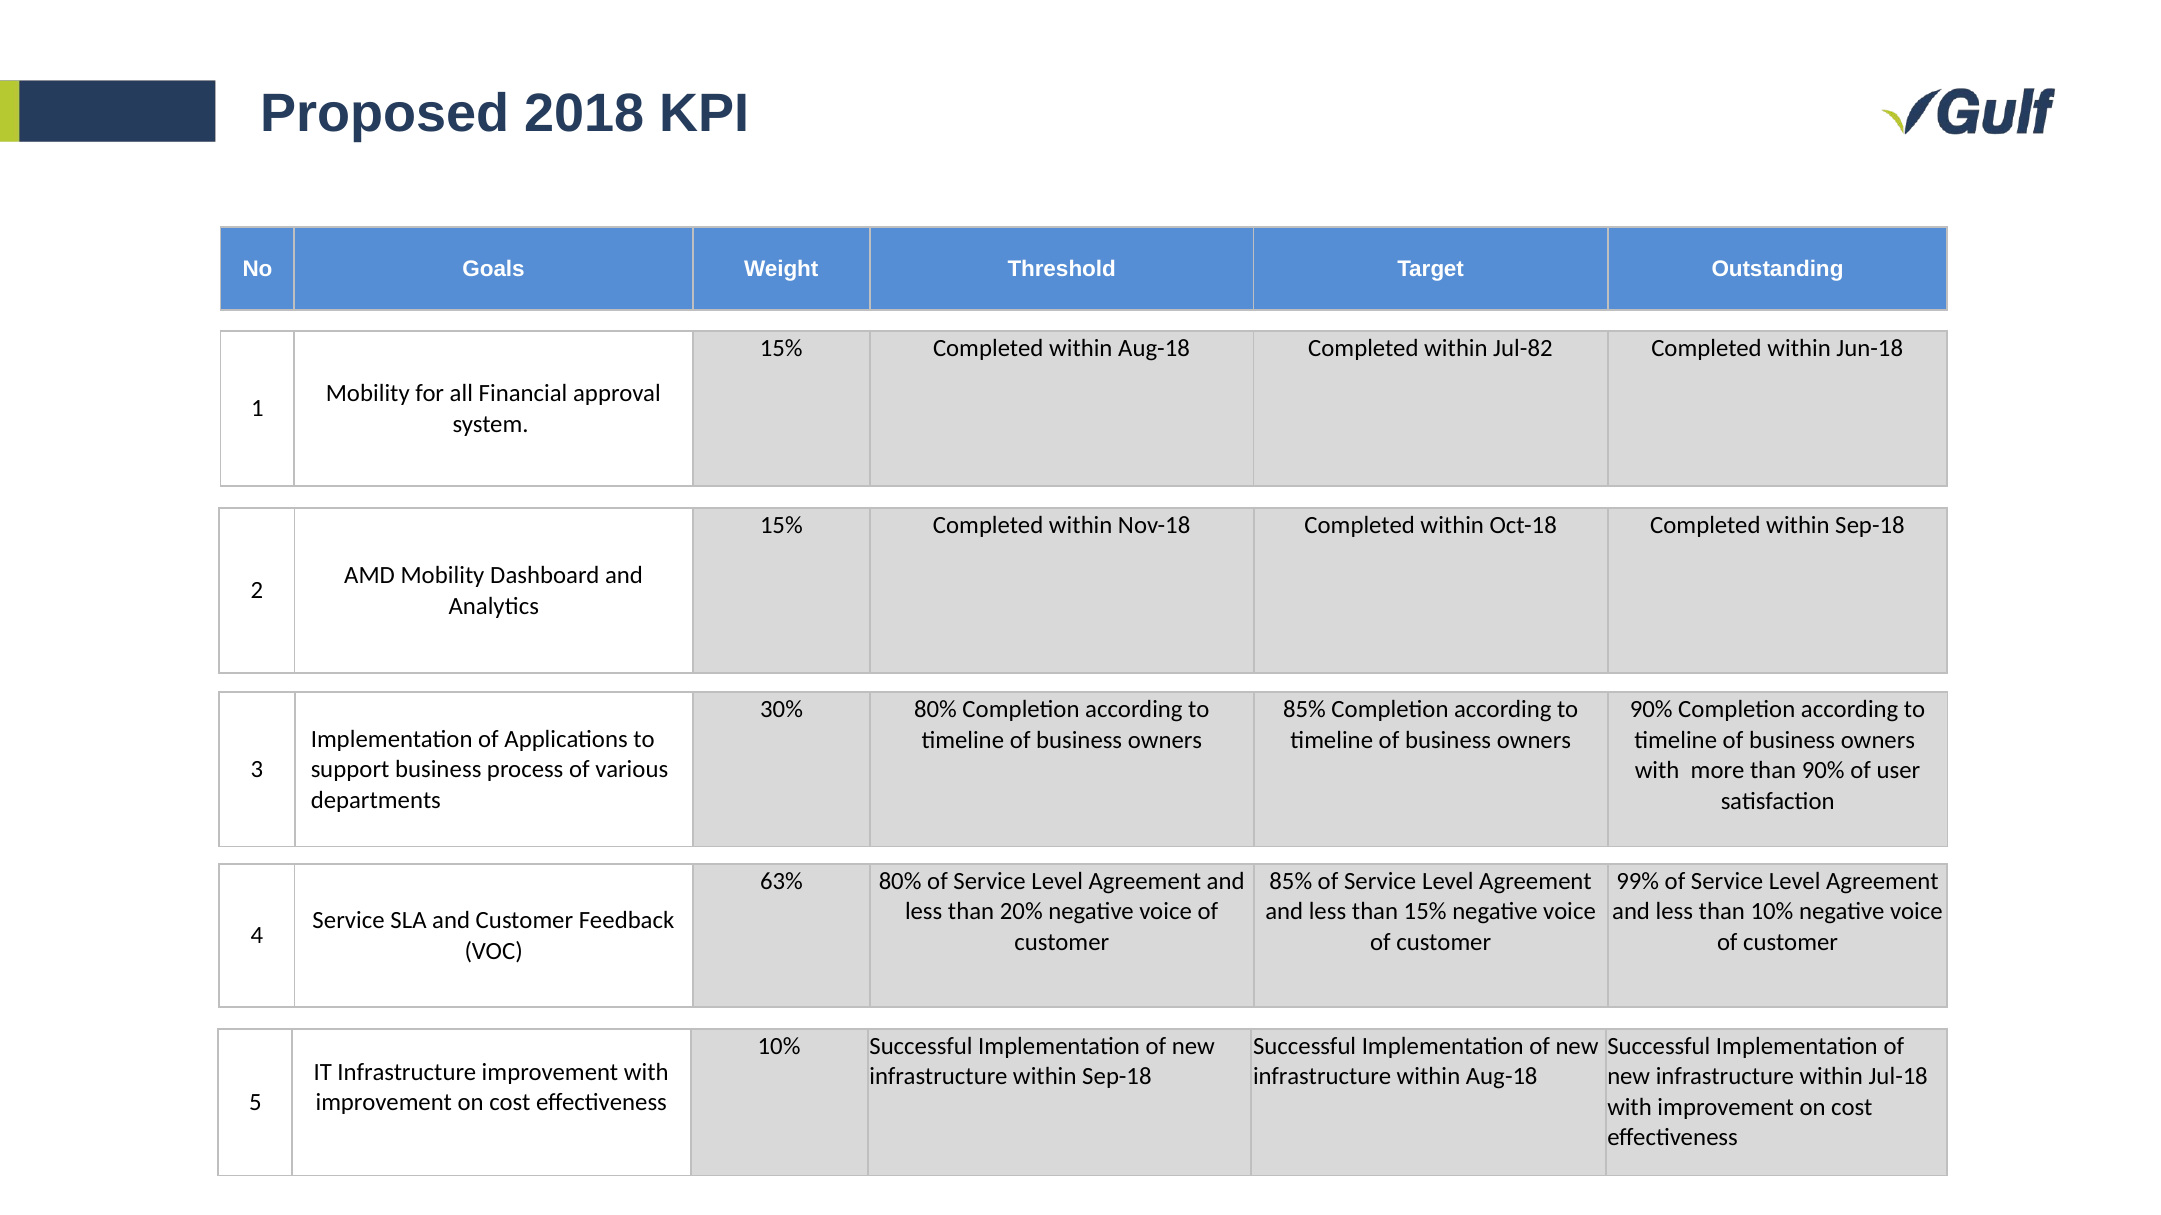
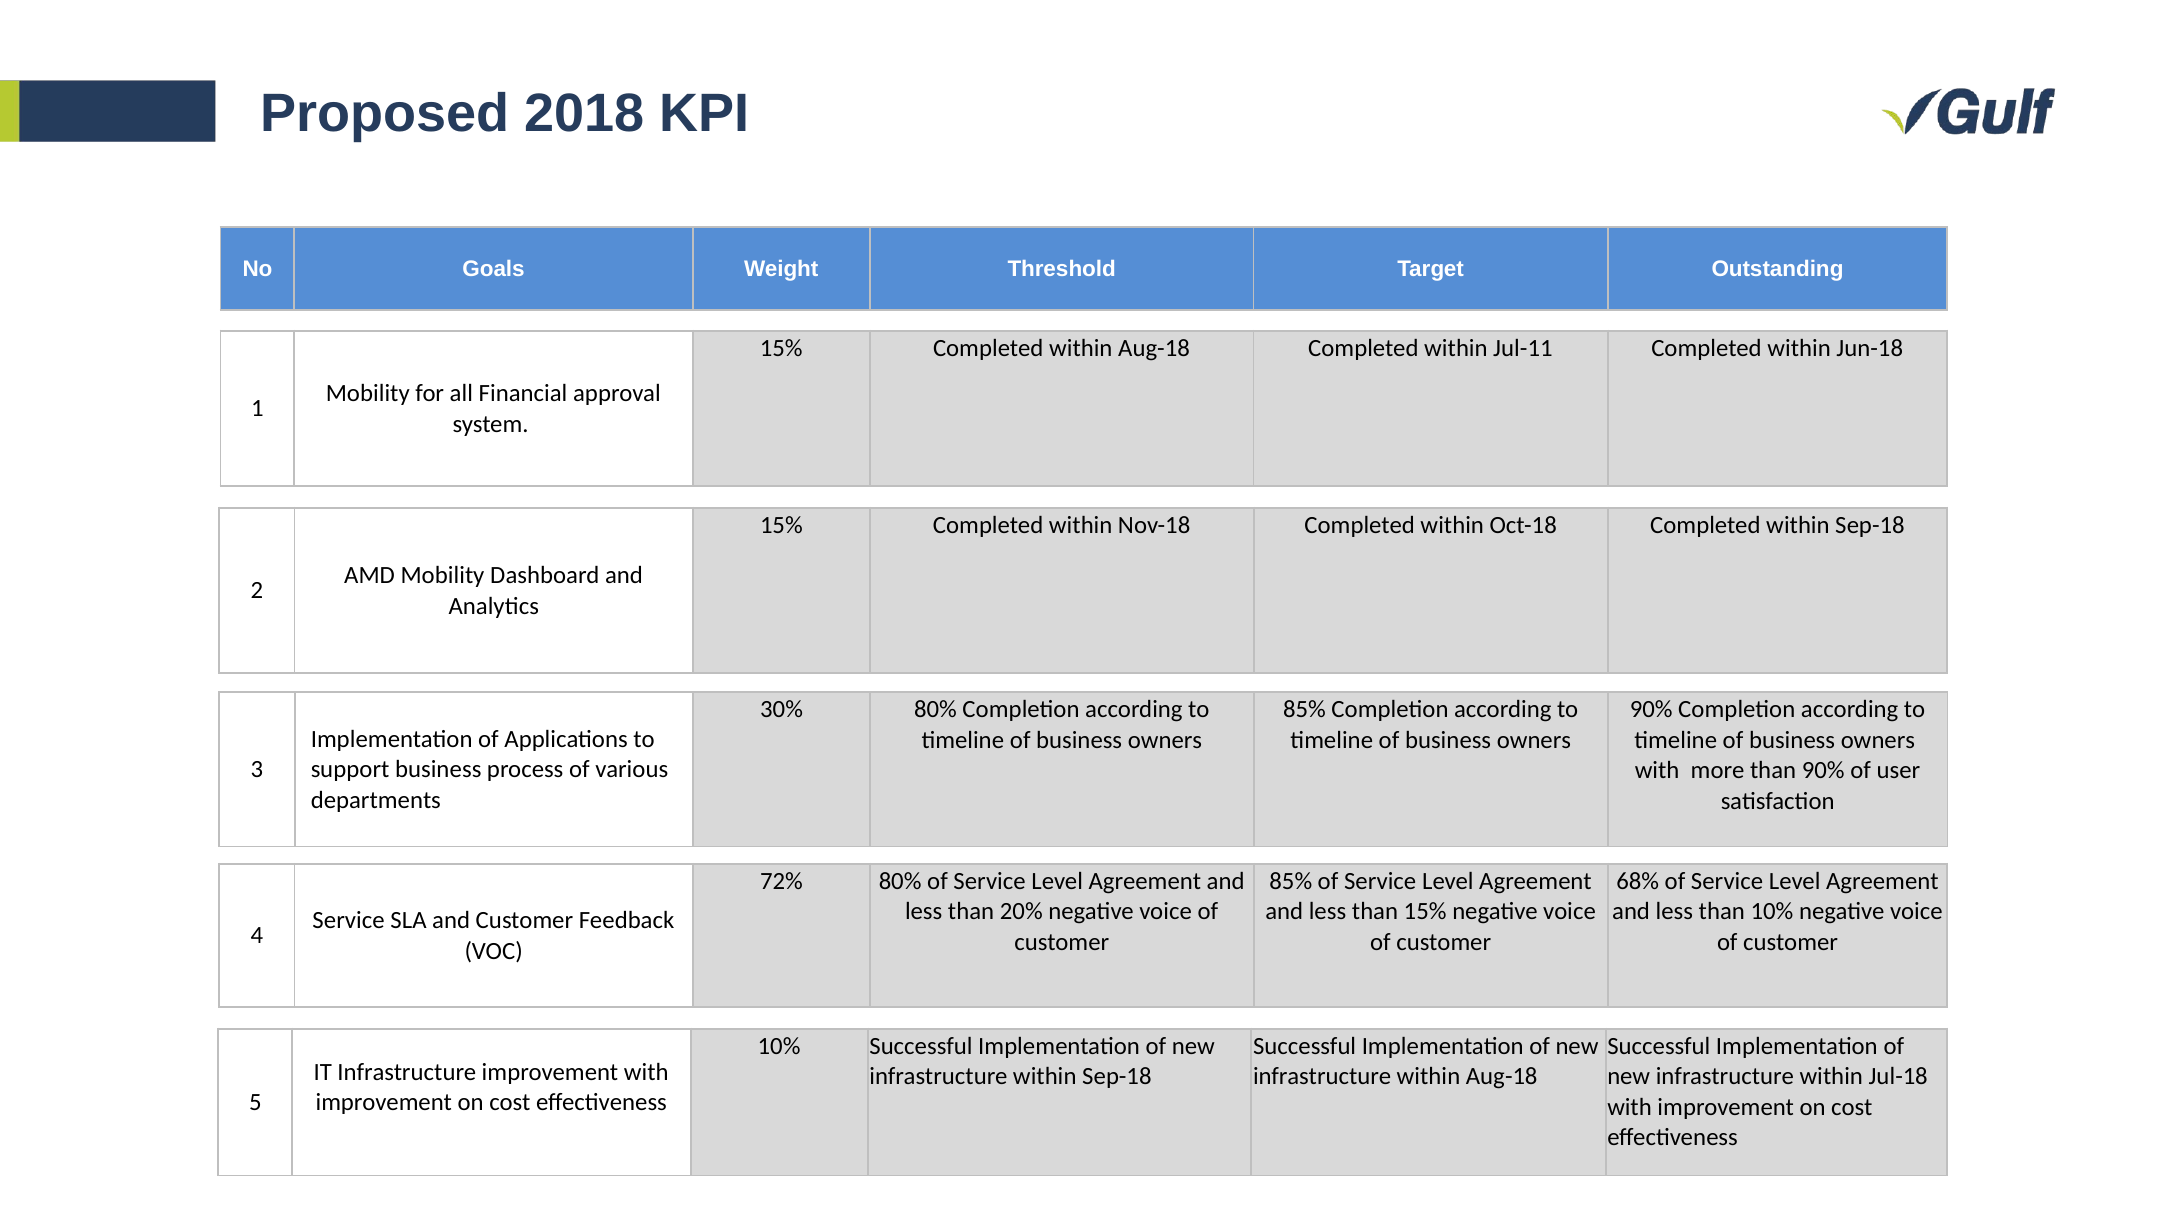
Jul-82: Jul-82 -> Jul-11
63%: 63% -> 72%
99%: 99% -> 68%
